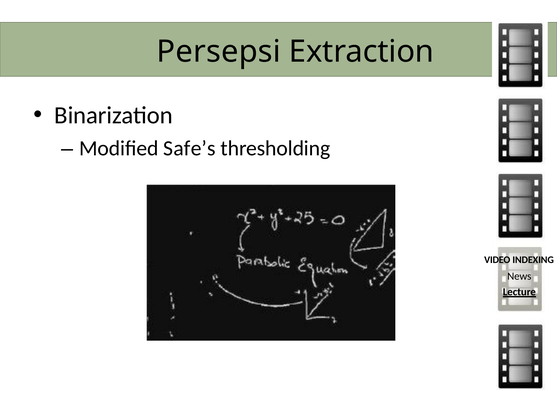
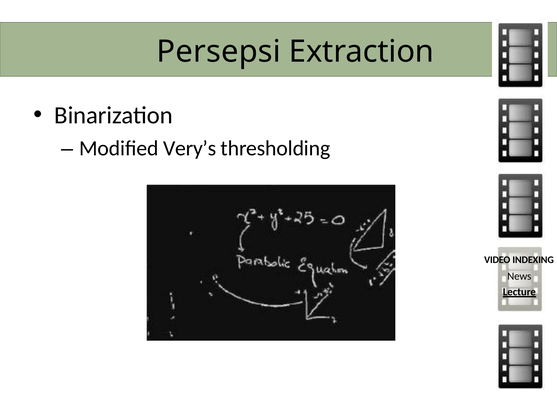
Safe’s: Safe’s -> Very’s
